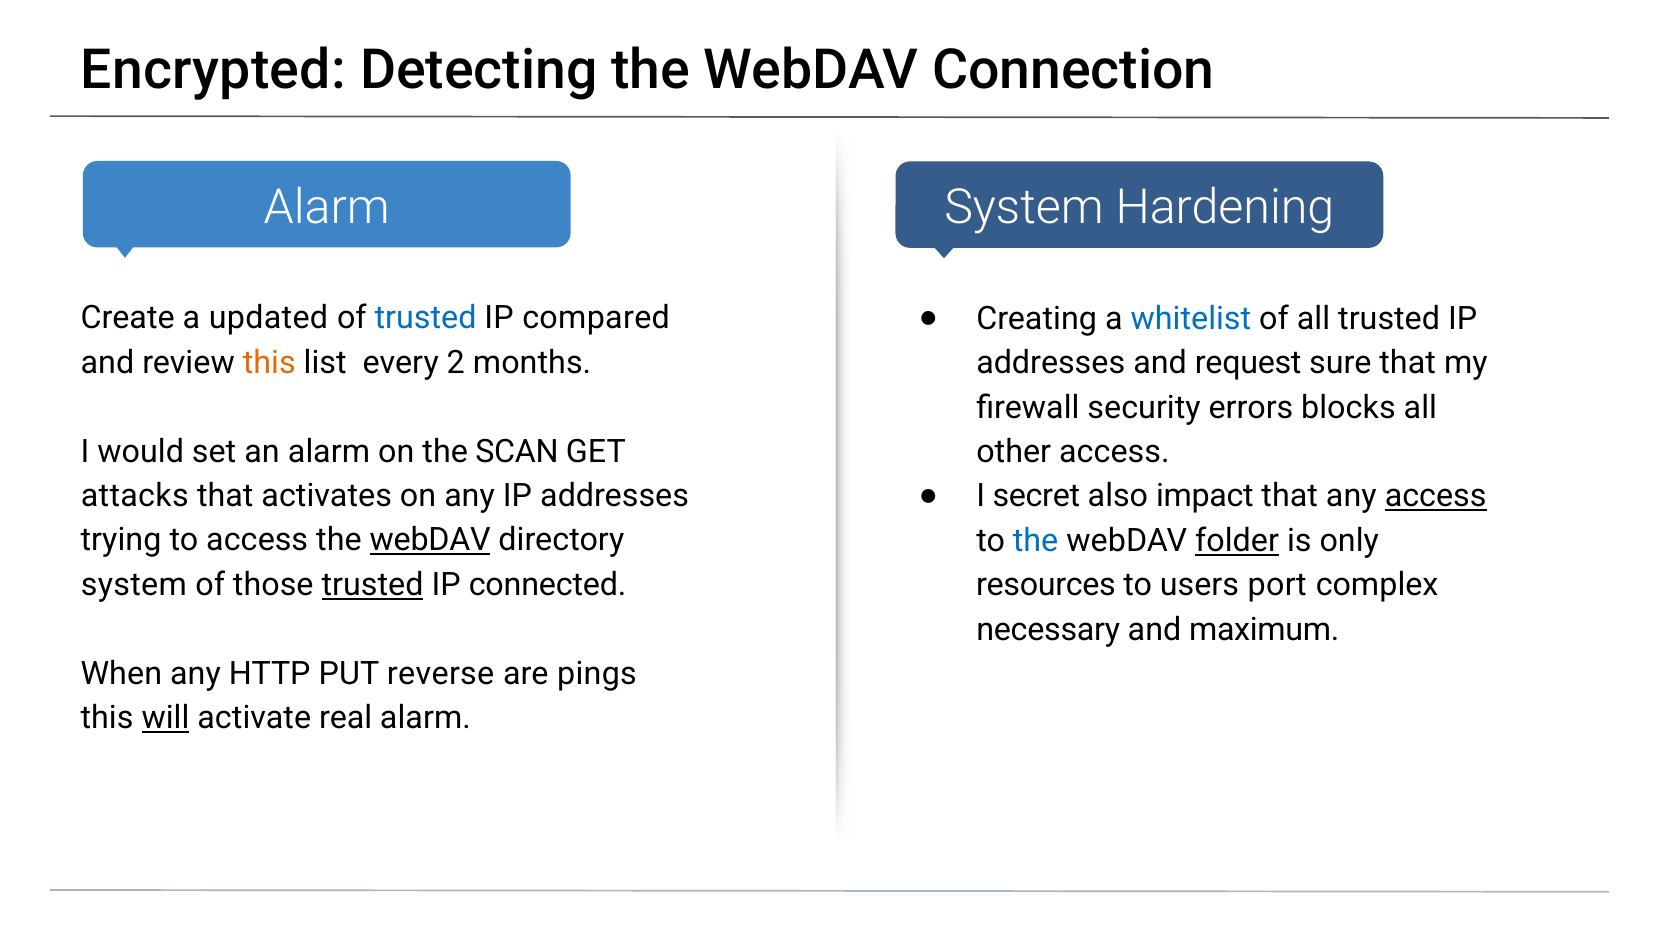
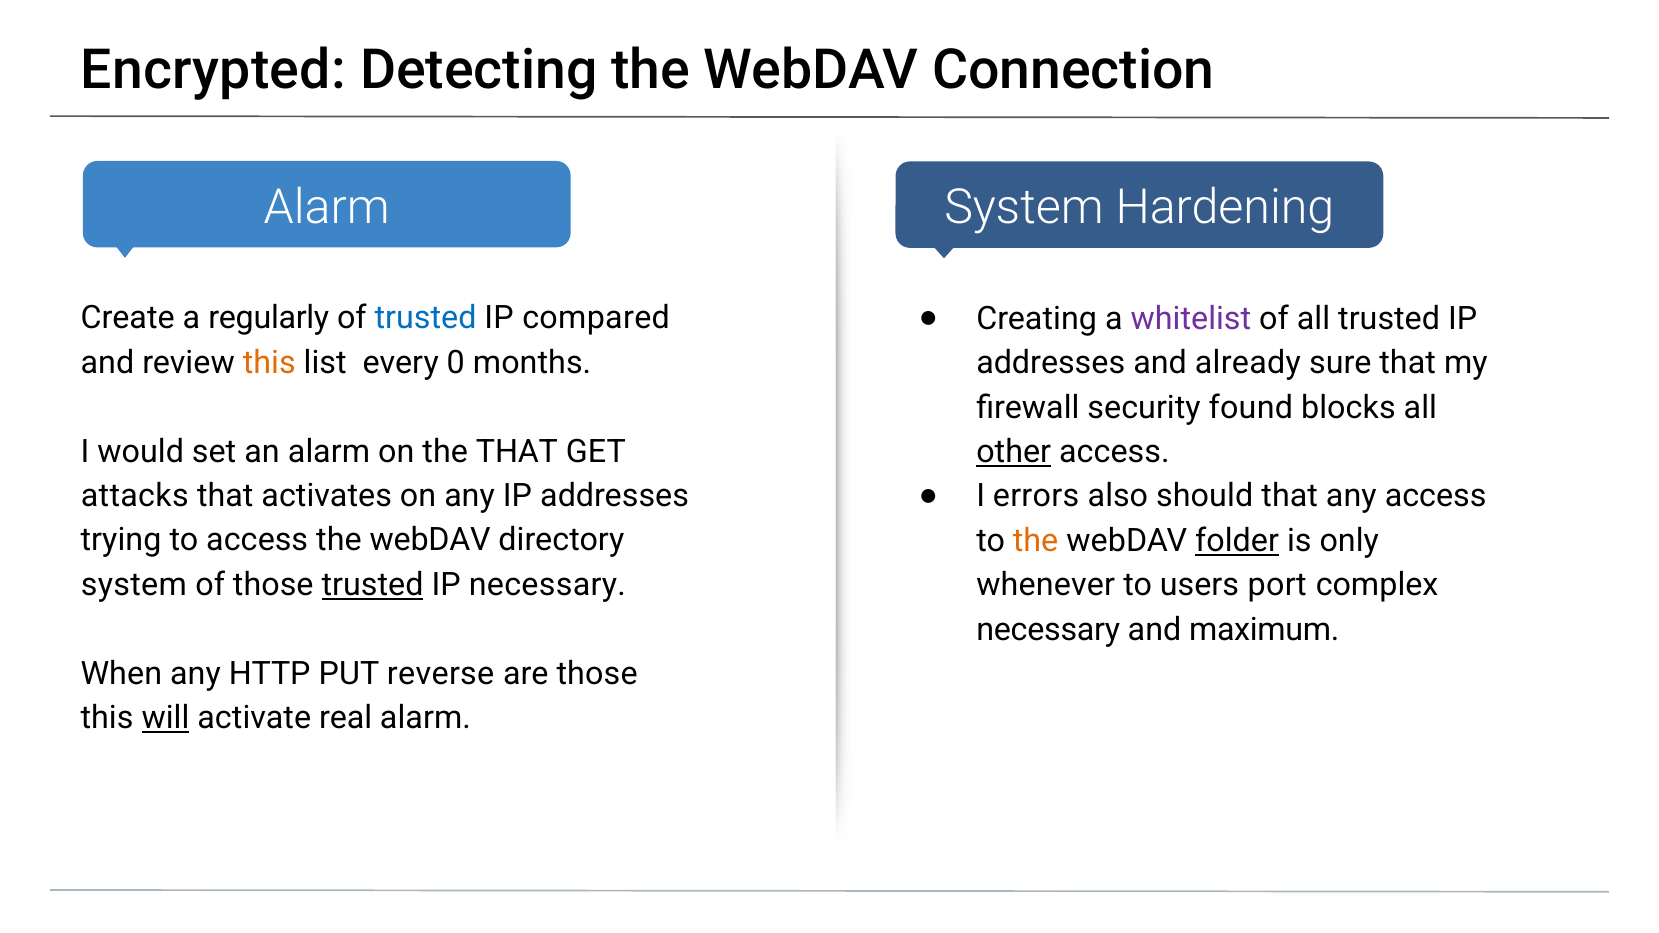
whitelist colour: blue -> purple
updated: updated -> regularly
2: 2 -> 0
request: request -> already
errors: errors -> found
the SCAN: SCAN -> THAT
other underline: none -> present
secret: secret -> errors
impact: impact -> should
access at (1436, 496) underline: present -> none
webDAV at (430, 540) underline: present -> none
the at (1036, 541) colour: blue -> orange
IP connected: connected -> necessary
resources: resources -> whenever
are pings: pings -> those
